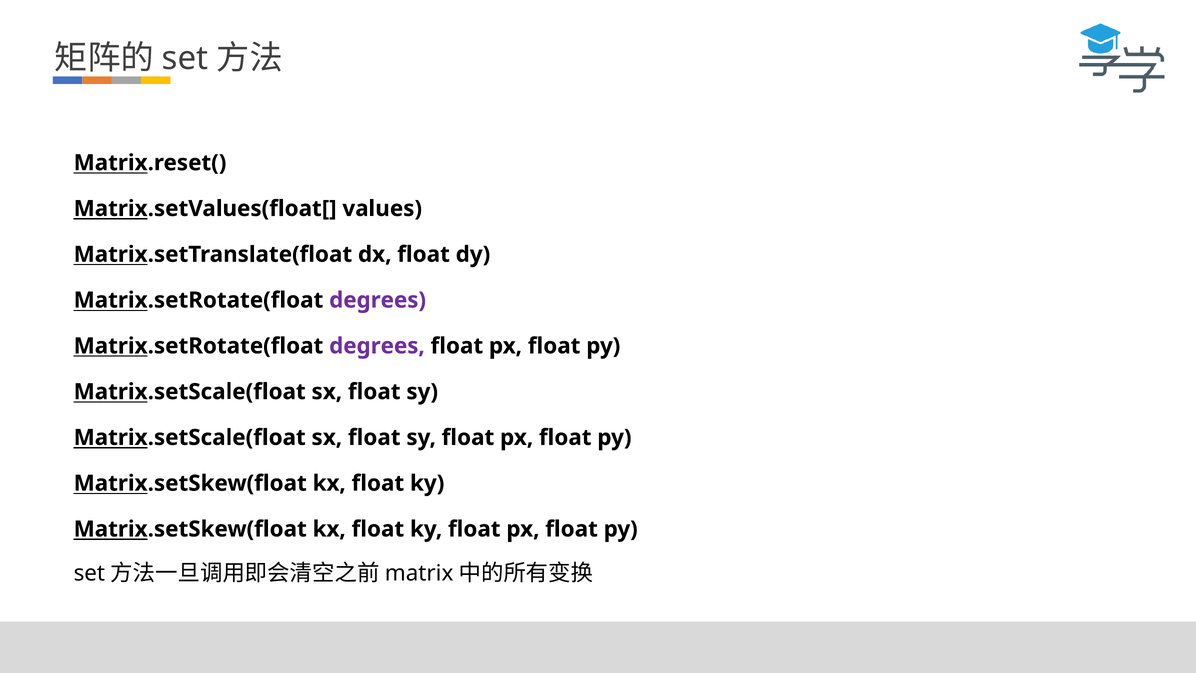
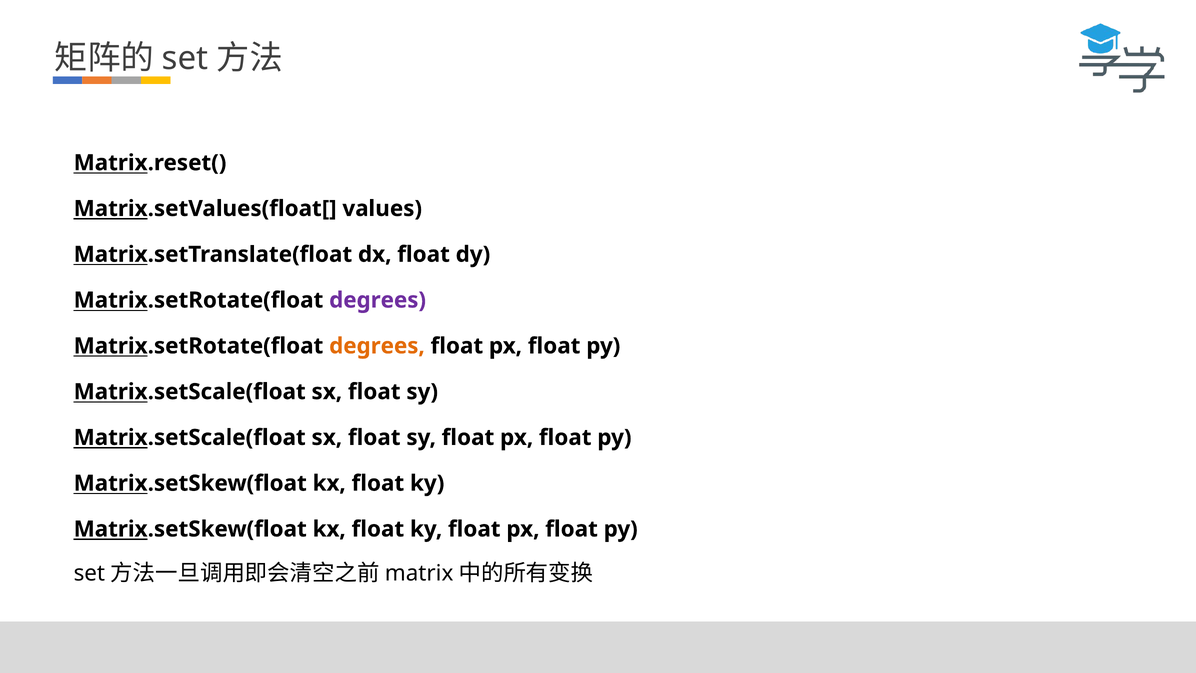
degrees at (377, 346) colour: purple -> orange
